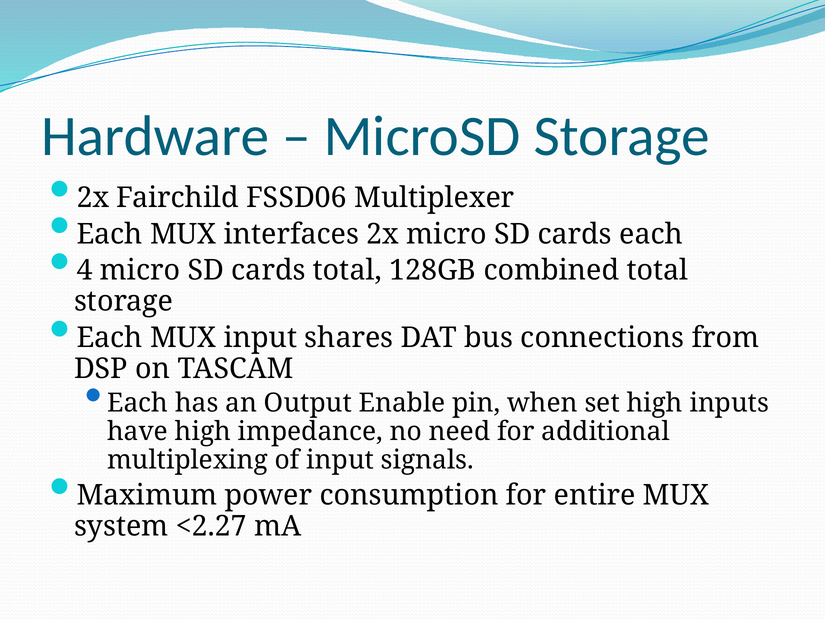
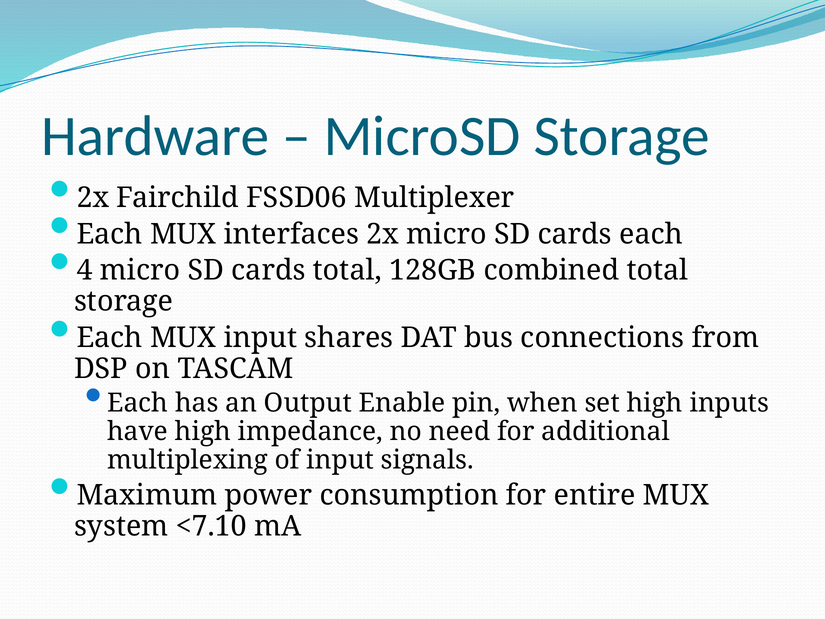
<2.27: <2.27 -> <7.10
